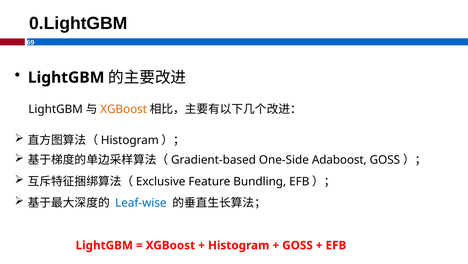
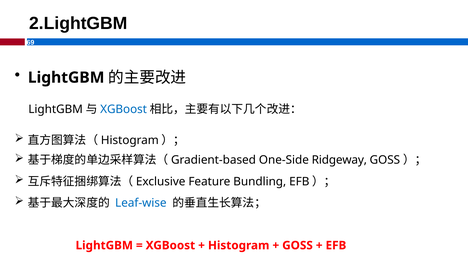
0.LightGBM: 0.LightGBM -> 2.LightGBM
XGBoost at (124, 109) colour: orange -> blue
Adaboost: Adaboost -> Ridgeway
